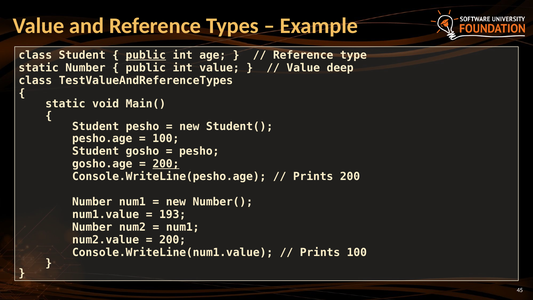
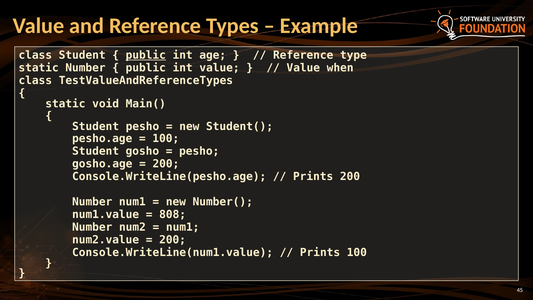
deep: deep -> when
200 at (166, 164) underline: present -> none
193: 193 -> 808
